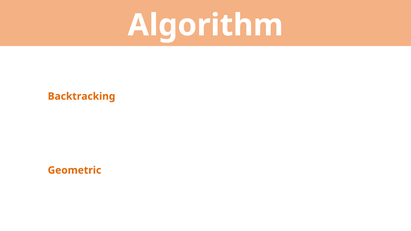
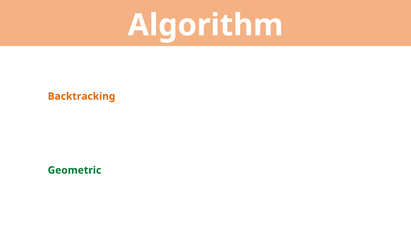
Geometric colour: orange -> green
